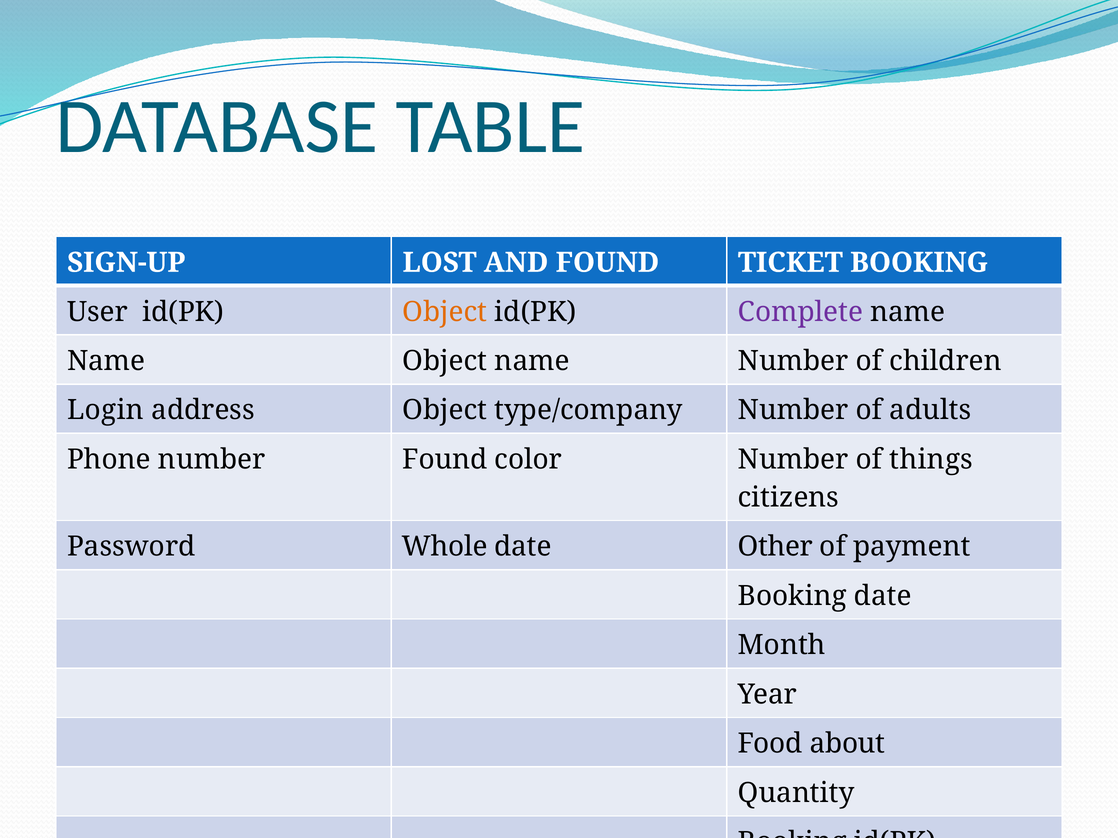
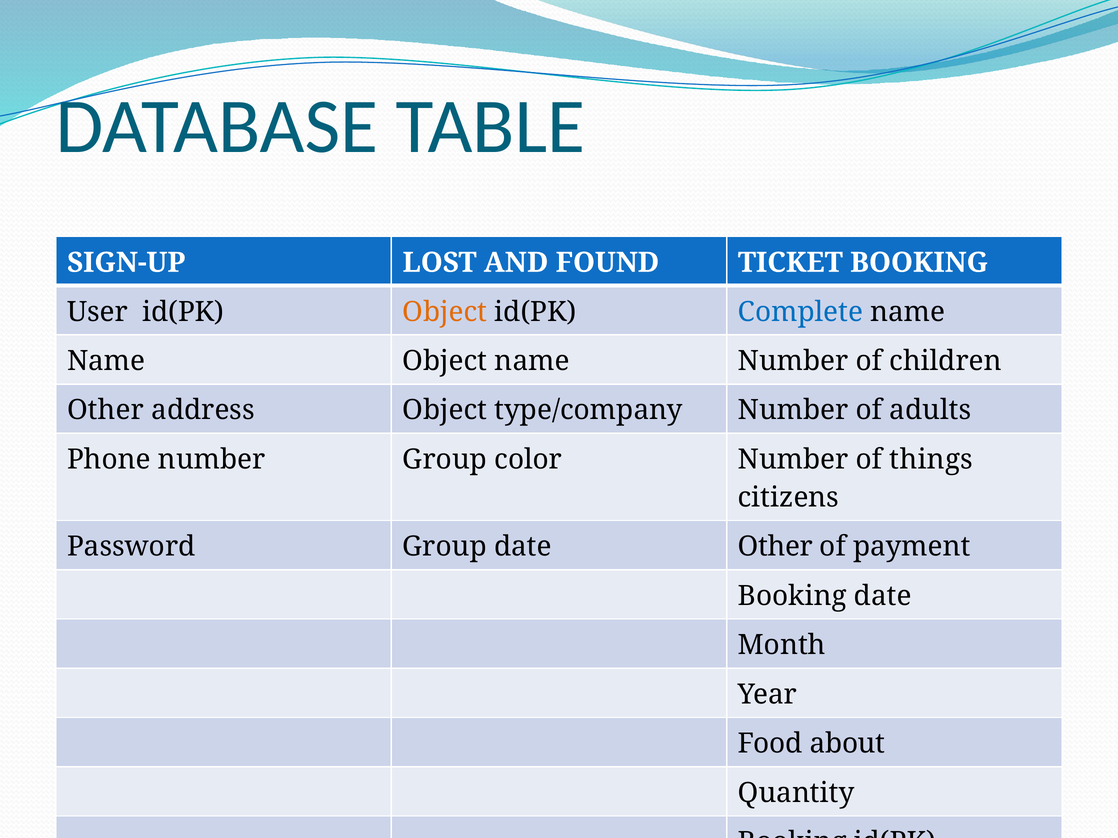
Complete colour: purple -> blue
Login at (105, 411): Login -> Other
number Found: Found -> Group
Password Whole: Whole -> Group
